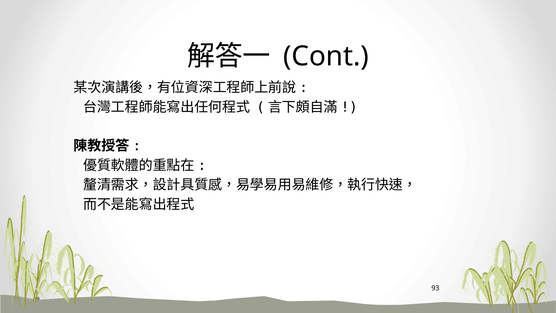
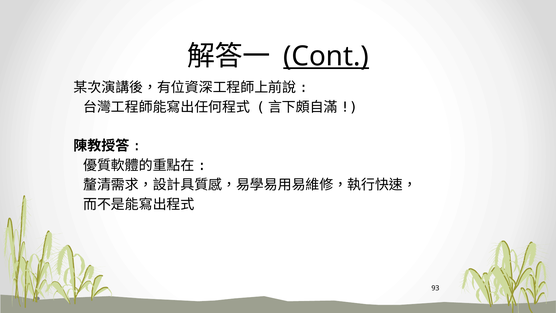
Cont underline: none -> present
